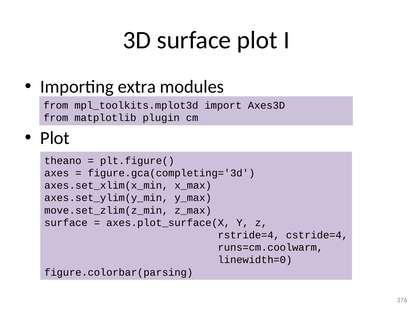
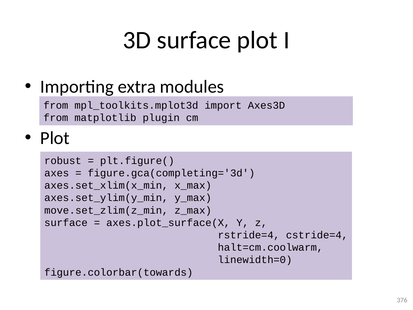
theano: theano -> robust
runs=cm.coolwarm: runs=cm.coolwarm -> halt=cm.coolwarm
figure.colorbar(parsing: figure.colorbar(parsing -> figure.colorbar(towards
